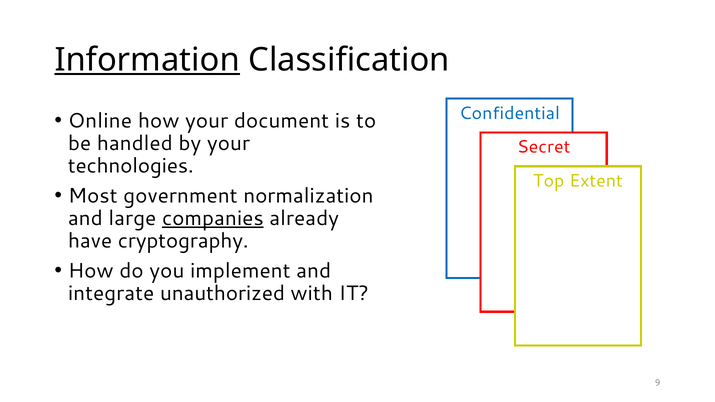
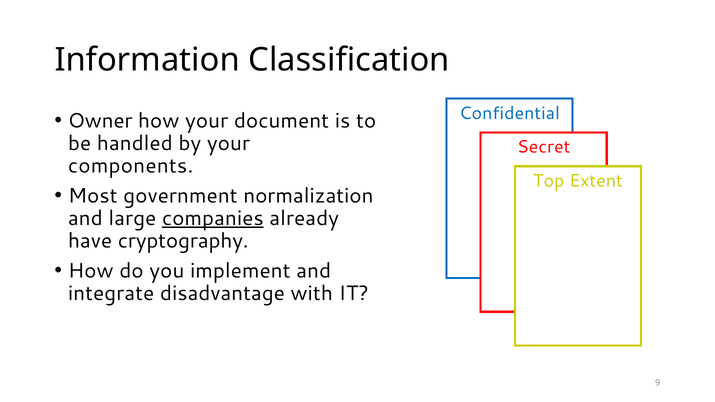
Information underline: present -> none
Online: Online -> Owner
technologies: technologies -> components
unauthorized: unauthorized -> disadvantage
